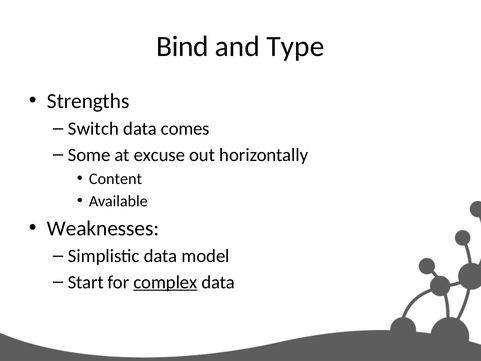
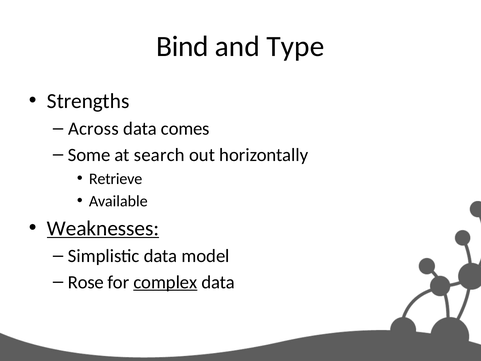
Switch: Switch -> Across
excuse: excuse -> search
Content: Content -> Retrieve
Weaknesses underline: none -> present
Start: Start -> Rose
